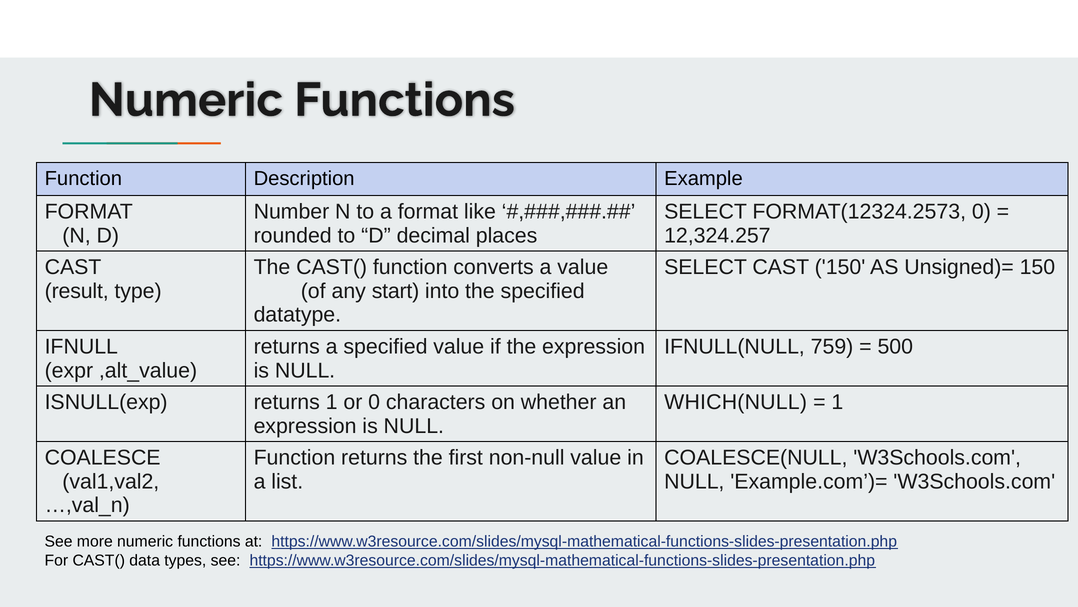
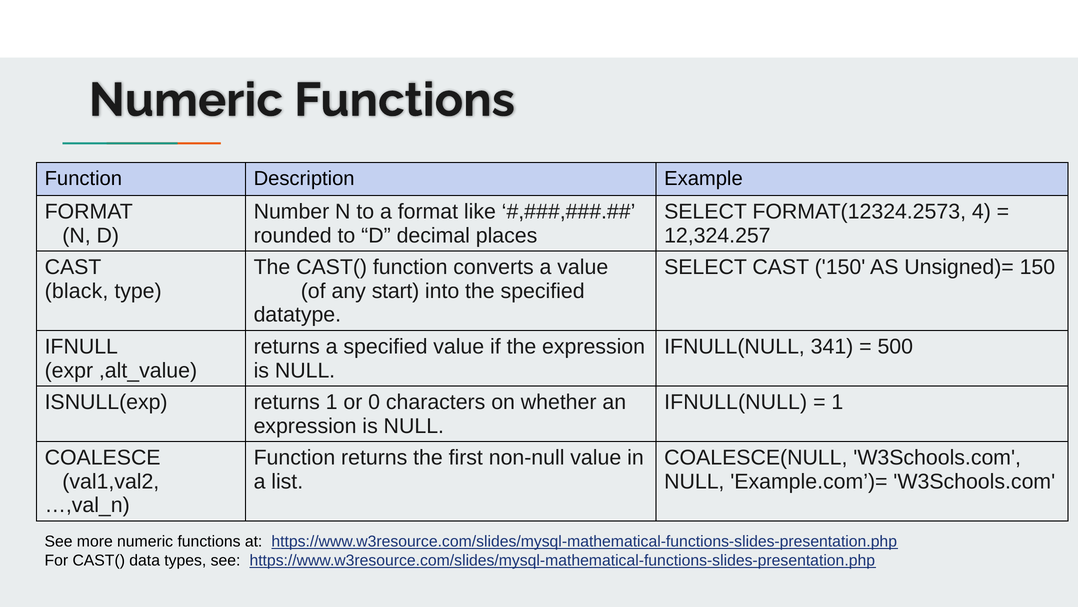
FORMAT(12324.2573 0: 0 -> 4
result: result -> black
759: 759 -> 341
WHICH(NULL at (736, 402): WHICH(NULL -> IFNULL(NULL
